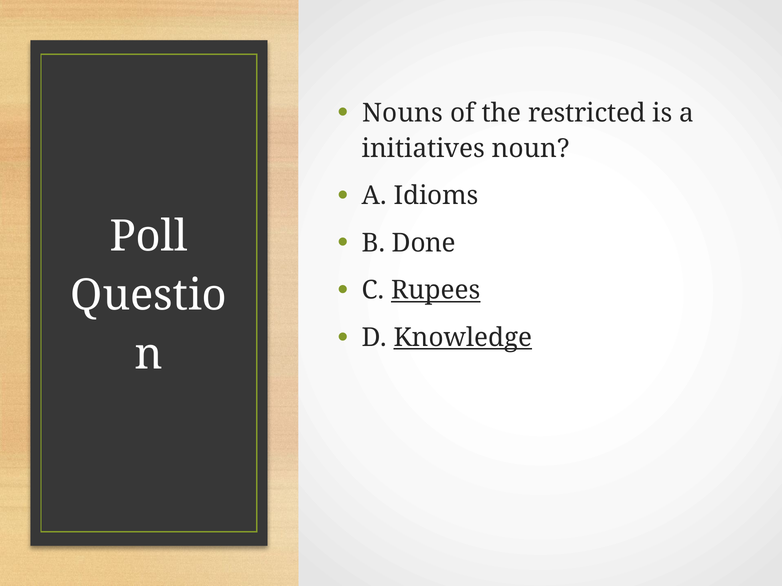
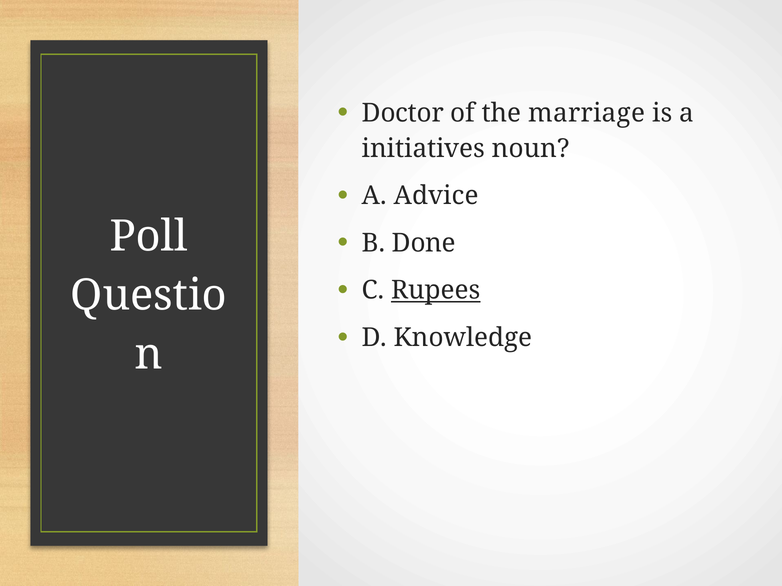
Nouns: Nouns -> Doctor
restricted: restricted -> marriage
Idioms: Idioms -> Advice
Knowledge underline: present -> none
